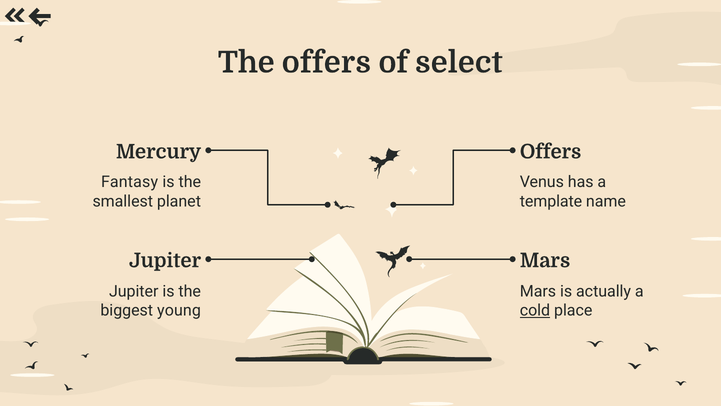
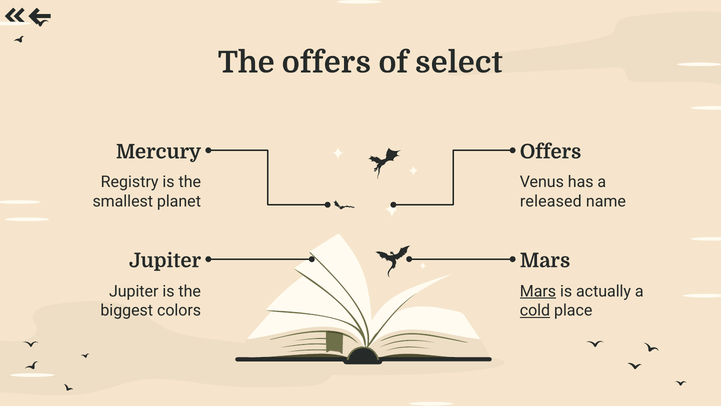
Fantasy: Fantasy -> Registry
template: template -> released
Mars at (538, 291) underline: none -> present
young: young -> colors
